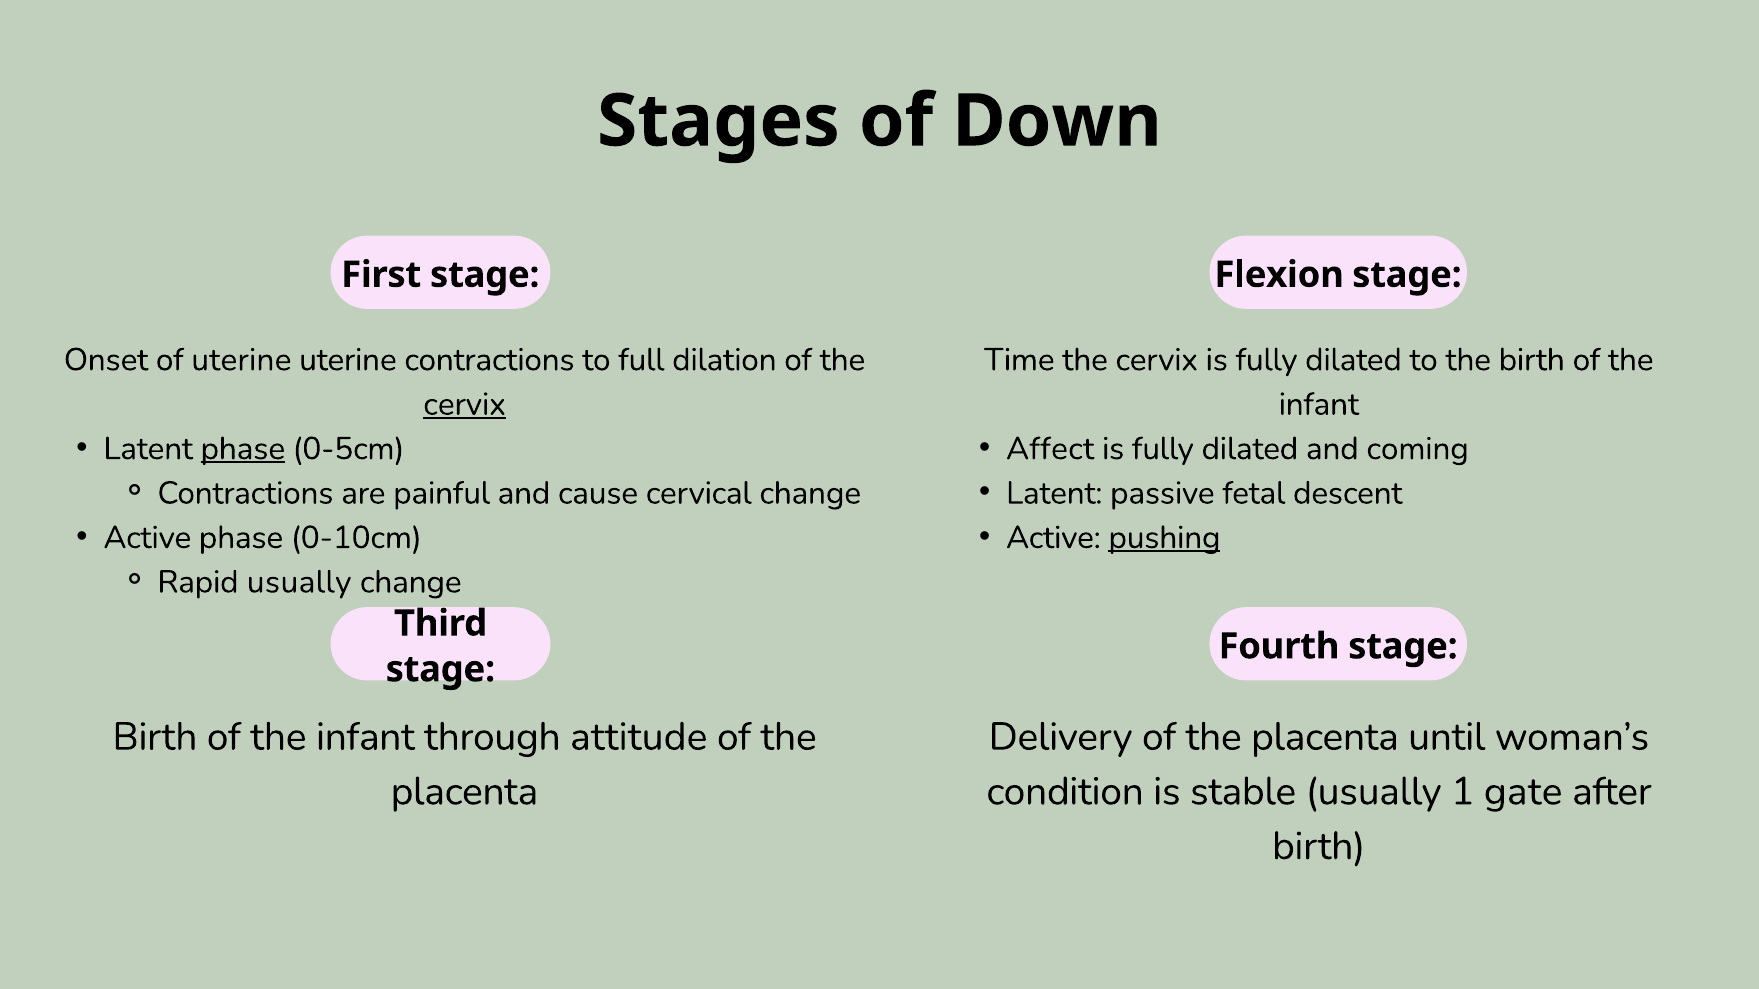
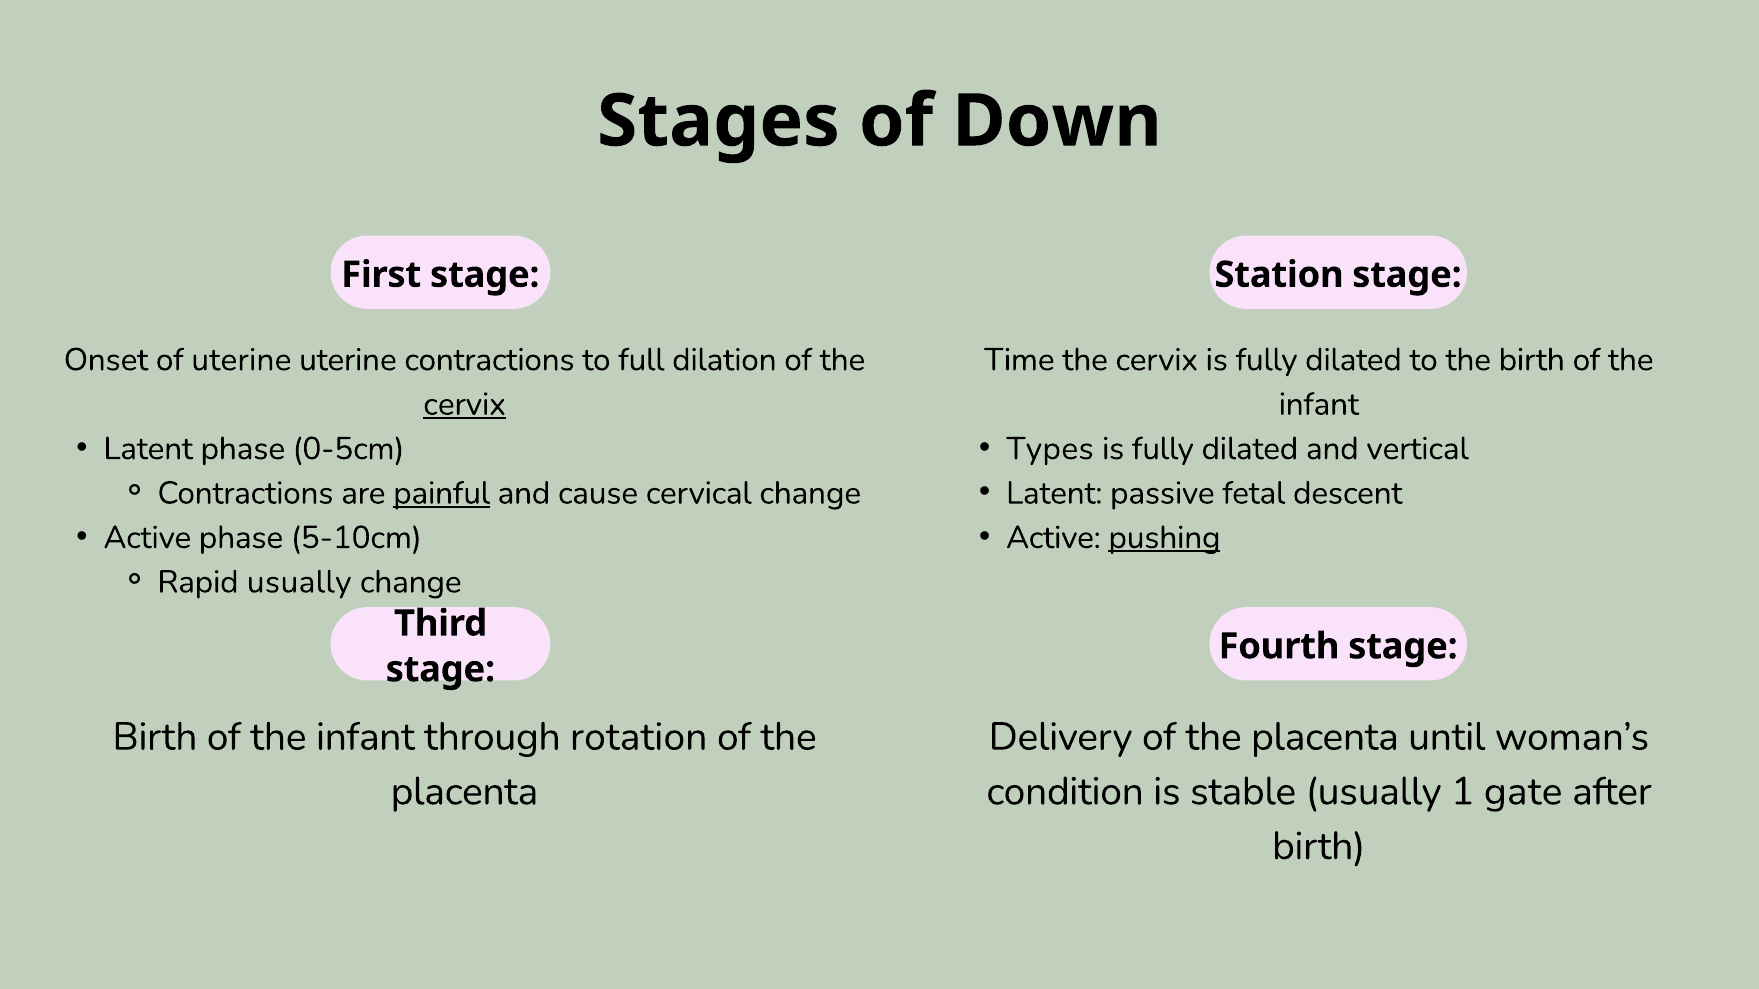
Flexion: Flexion -> Station
phase at (243, 449) underline: present -> none
Affect: Affect -> Types
coming: coming -> vertical
painful underline: none -> present
0-10cm: 0-10cm -> 5-10cm
attitude: attitude -> rotation
